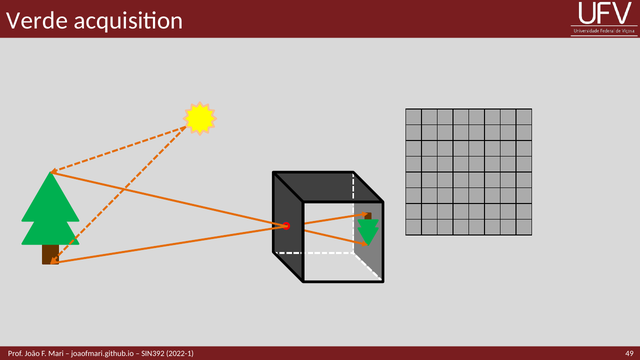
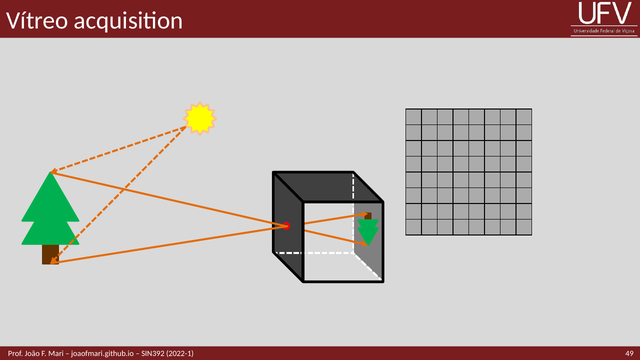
Verde: Verde -> Vítreo
